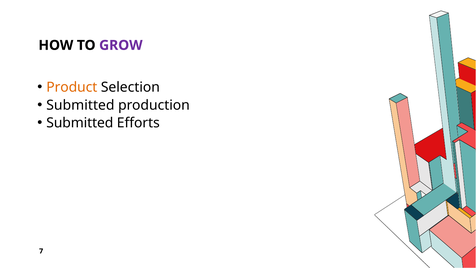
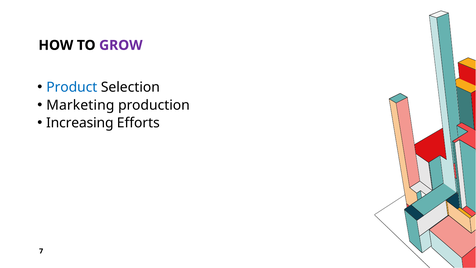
Product colour: orange -> blue
Submitted at (80, 105): Submitted -> Marketing
Submitted at (80, 123): Submitted -> Increasing
